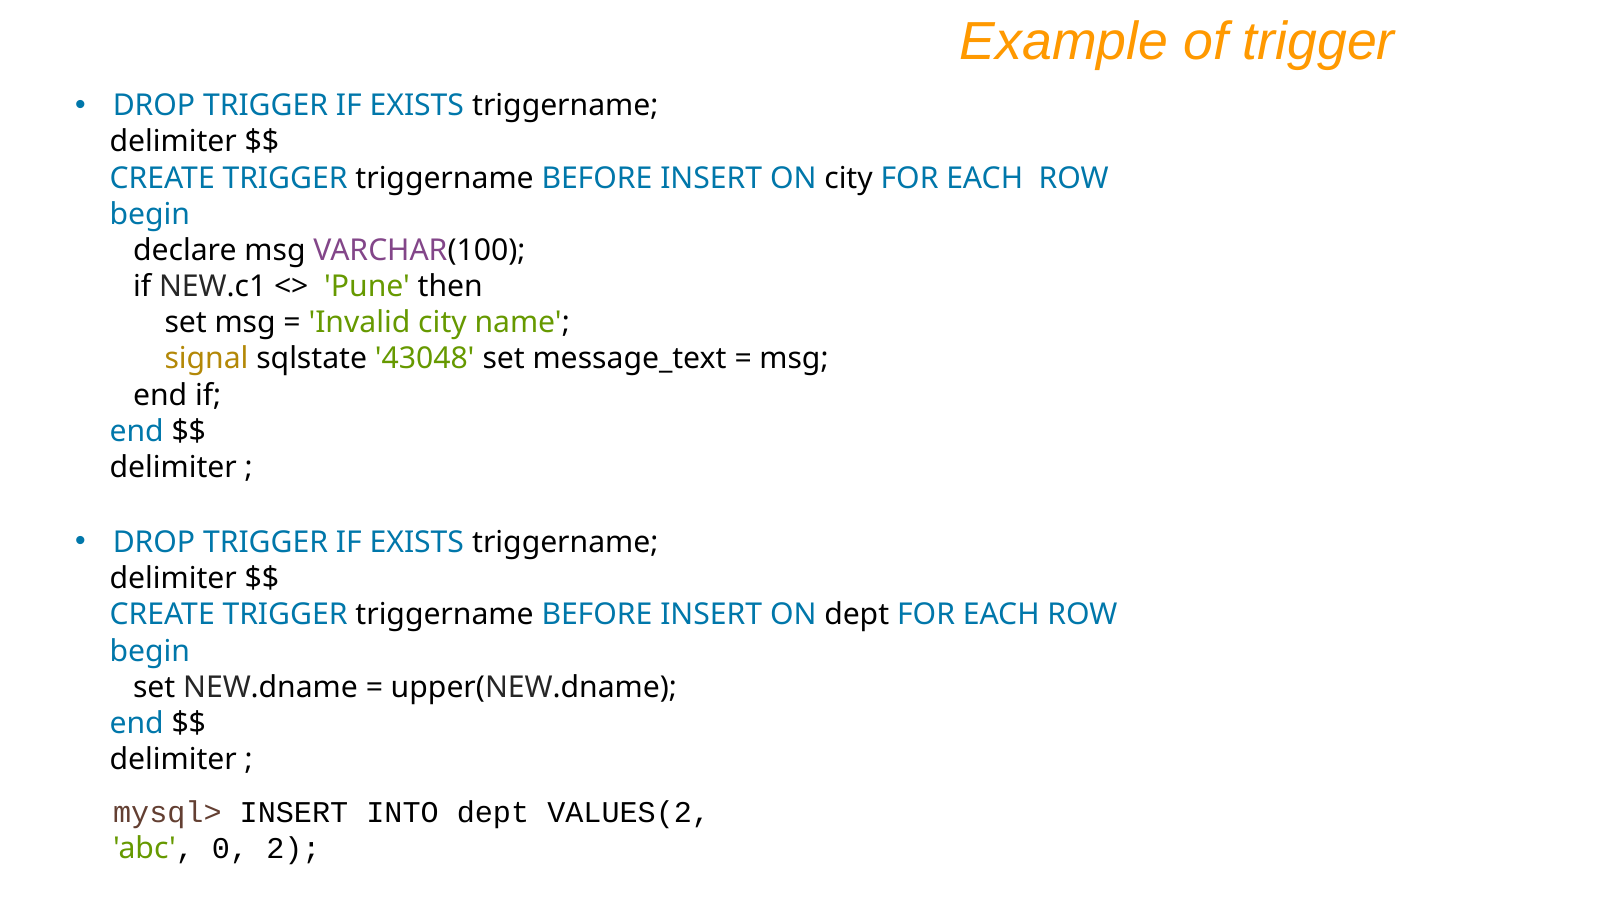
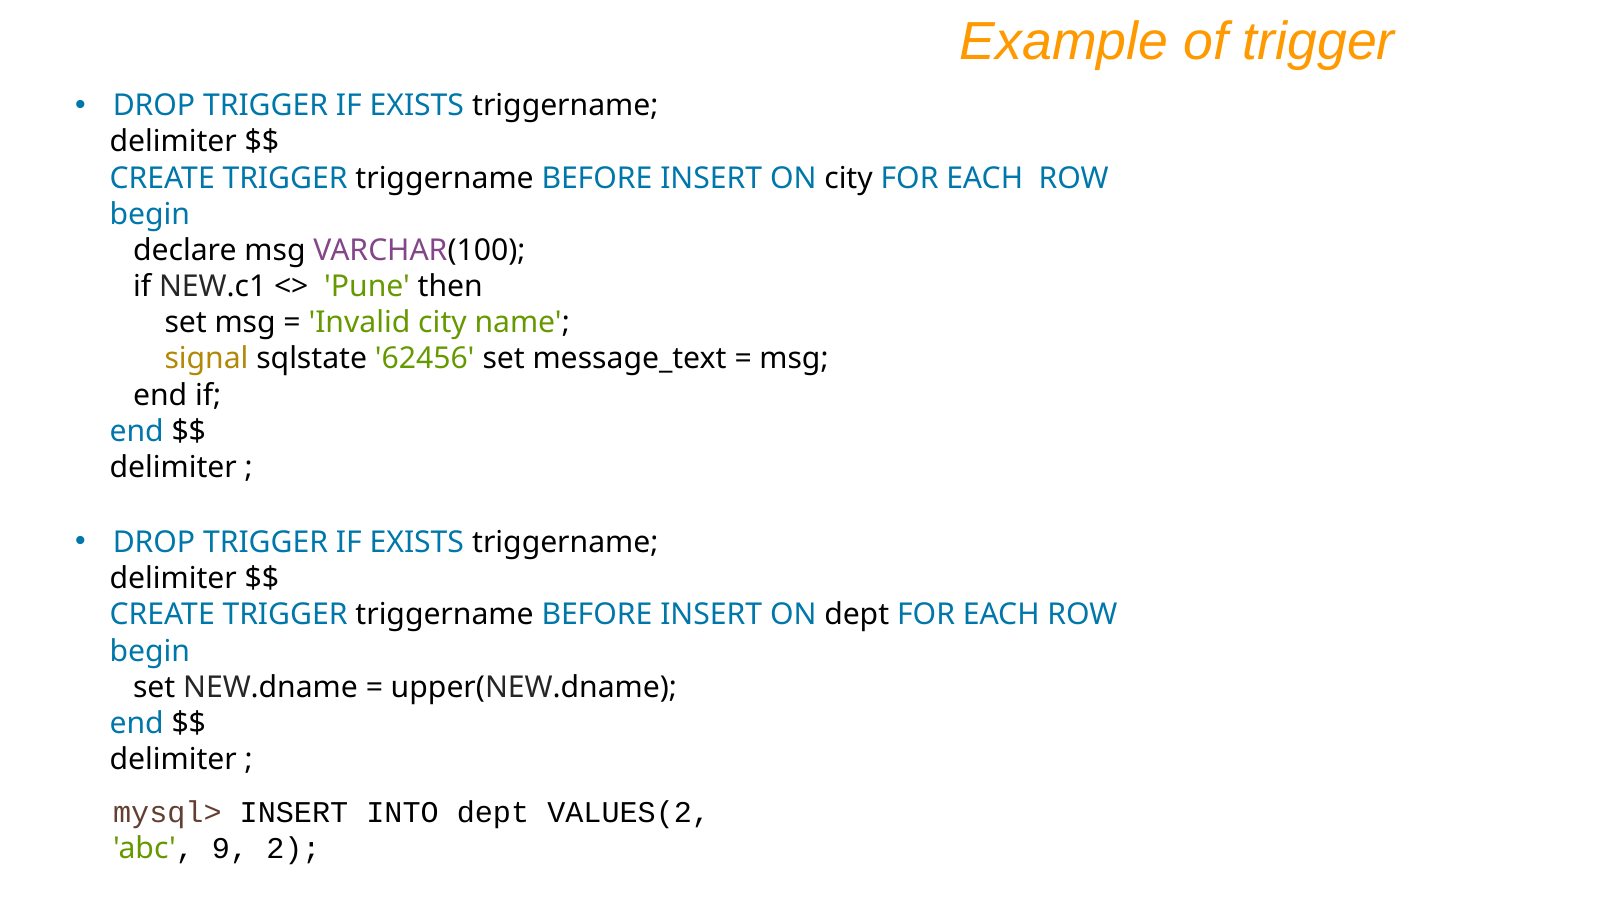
43048: 43048 -> 62456
0: 0 -> 9
